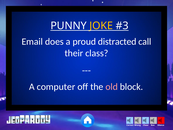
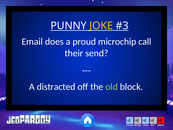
distracted: distracted -> microchip
class: class -> send
computer: computer -> distracted
old colour: pink -> light green
